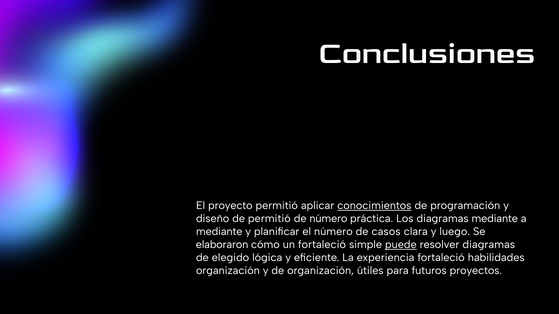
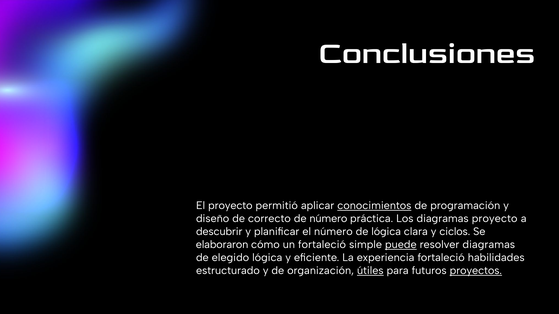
de permitió: permitió -> correcto
diagramas mediante: mediante -> proyecto
mediante at (219, 232): mediante -> descubrir
de casos: casos -> lógica
luego: luego -> ciclos
organización at (228, 271): organización -> estructurado
útiles underline: none -> present
proyectos underline: none -> present
